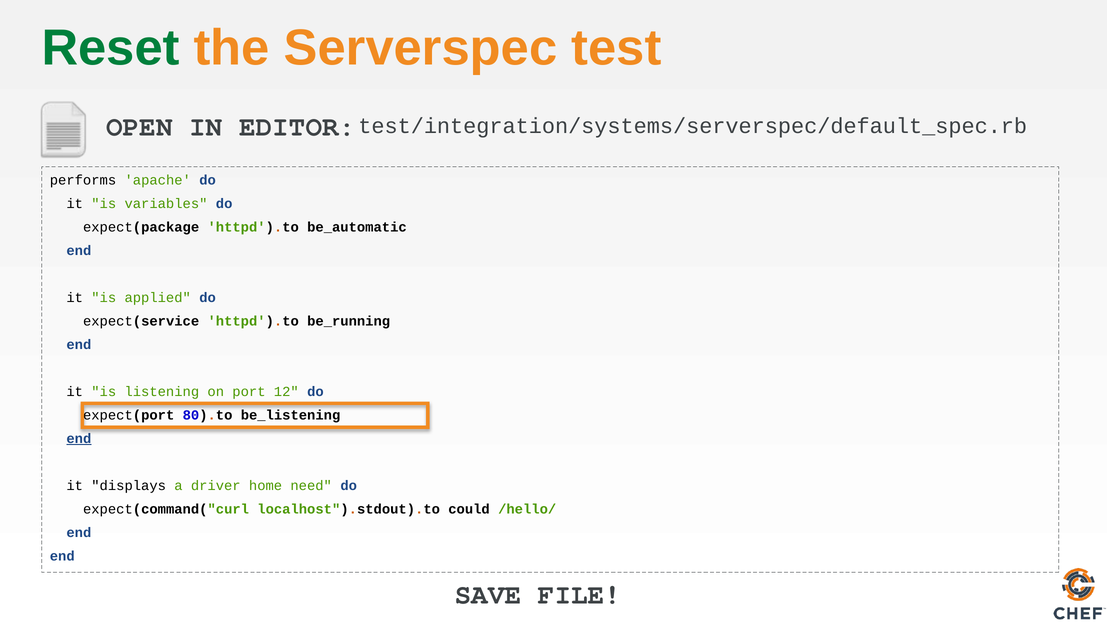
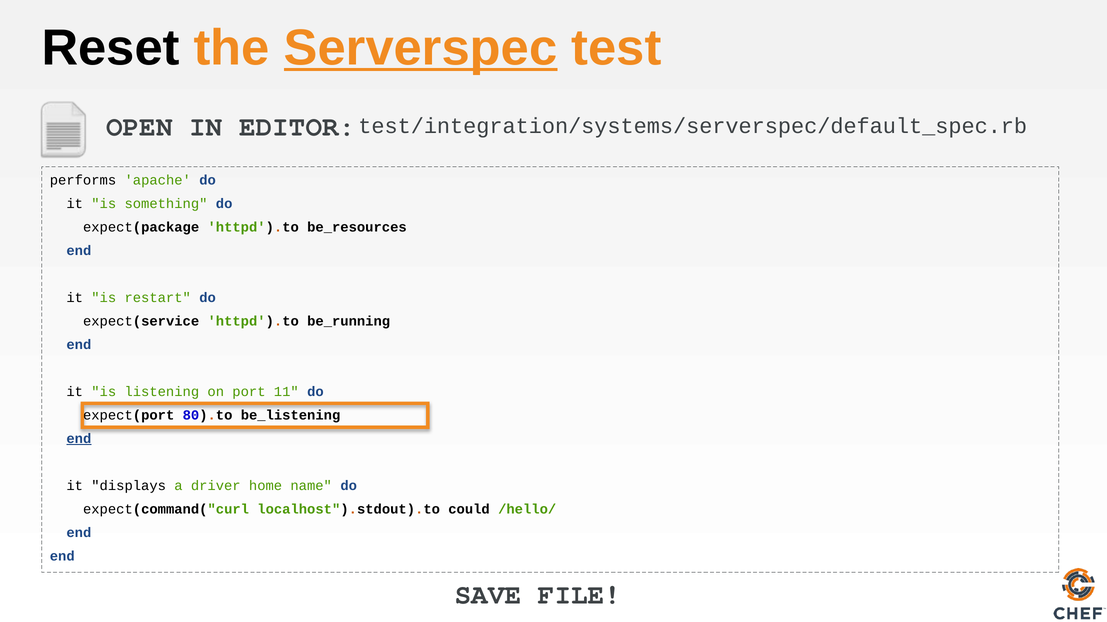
Reset colour: green -> black
Serverspec underline: none -> present
variables: variables -> something
be_automatic: be_automatic -> be_resources
applied: applied -> restart
12: 12 -> 11
need: need -> name
